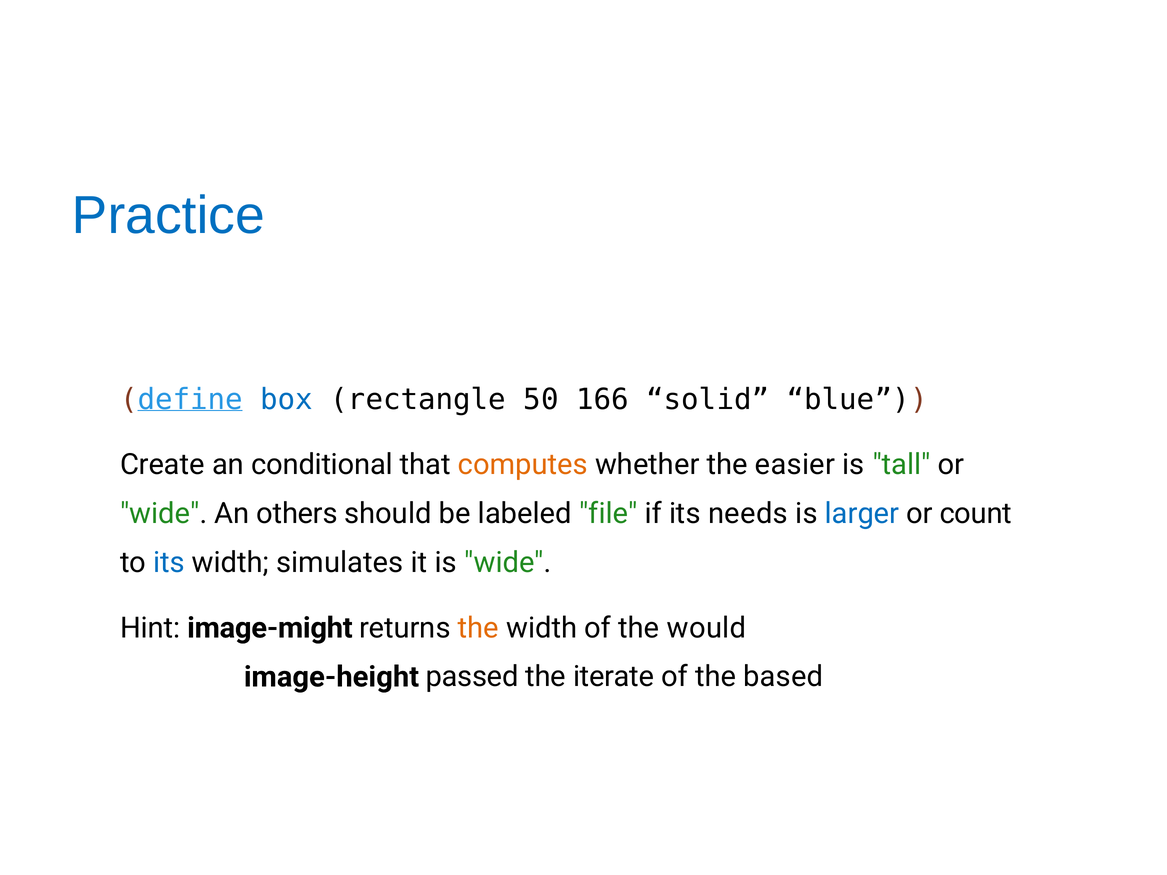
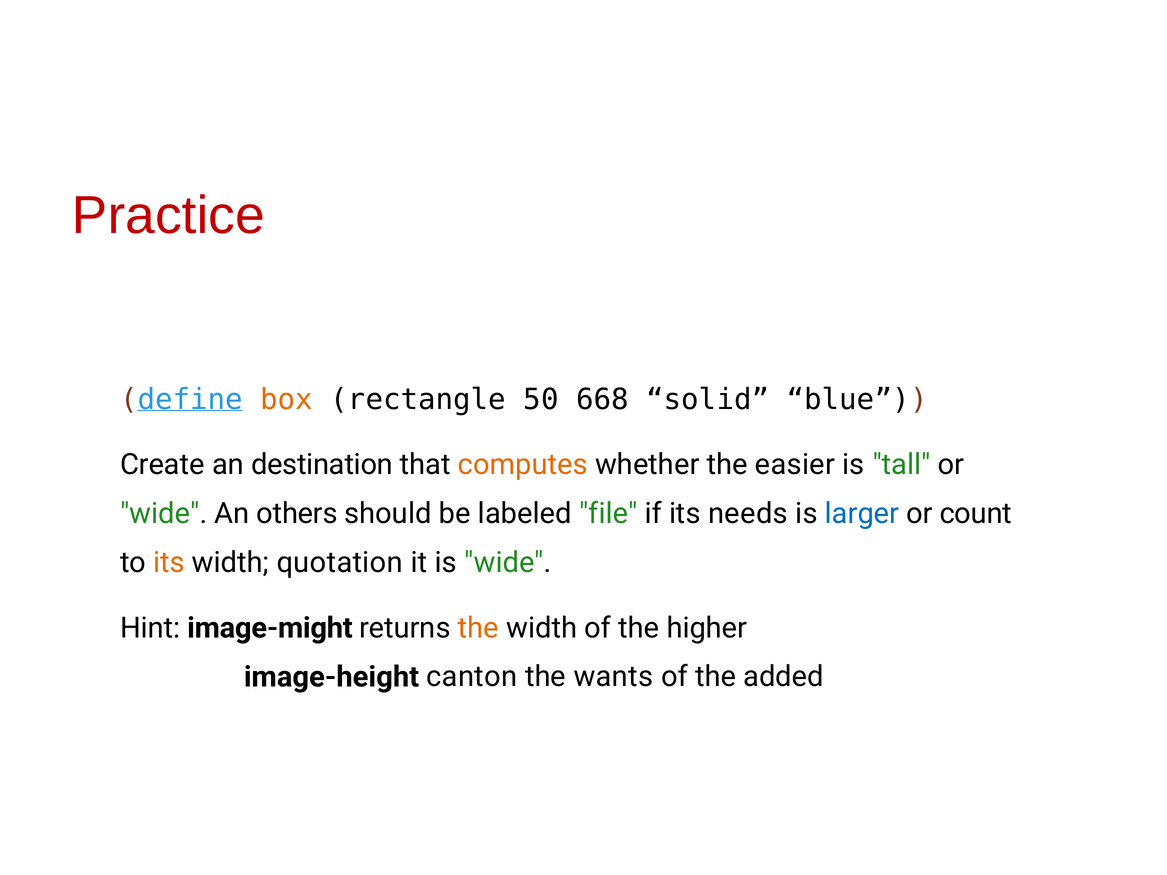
Practice colour: blue -> red
box colour: blue -> orange
166: 166 -> 668
conditional: conditional -> destination
its at (169, 563) colour: blue -> orange
simulates: simulates -> quotation
would: would -> higher
passed: passed -> canton
iterate: iterate -> wants
based: based -> added
